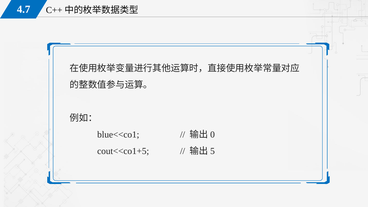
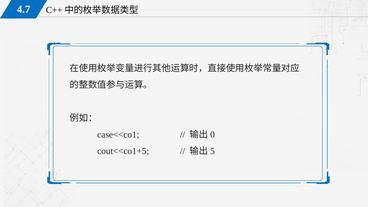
blue<<co1: blue<<co1 -> case<<co1
